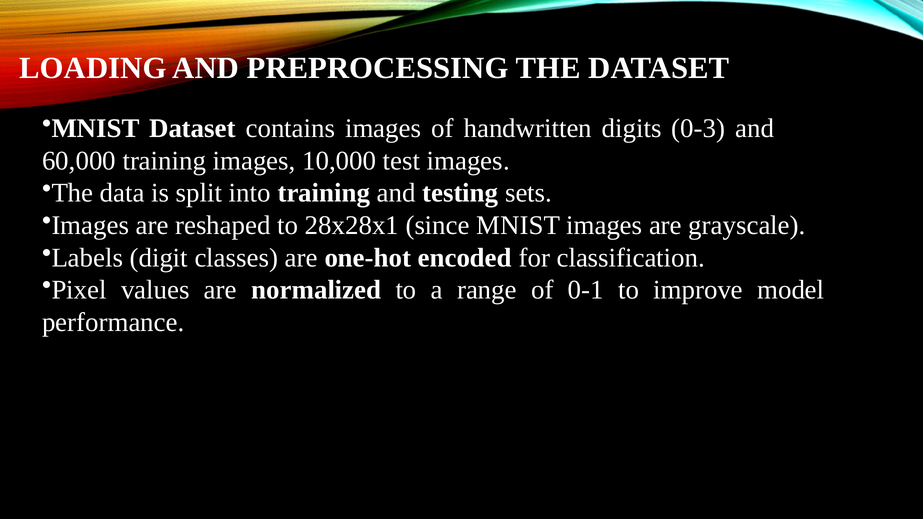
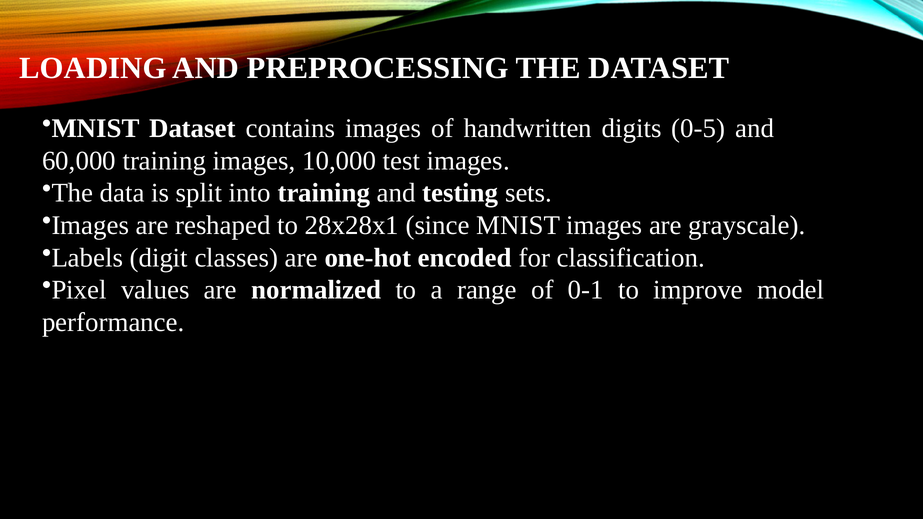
0-3: 0-3 -> 0-5
